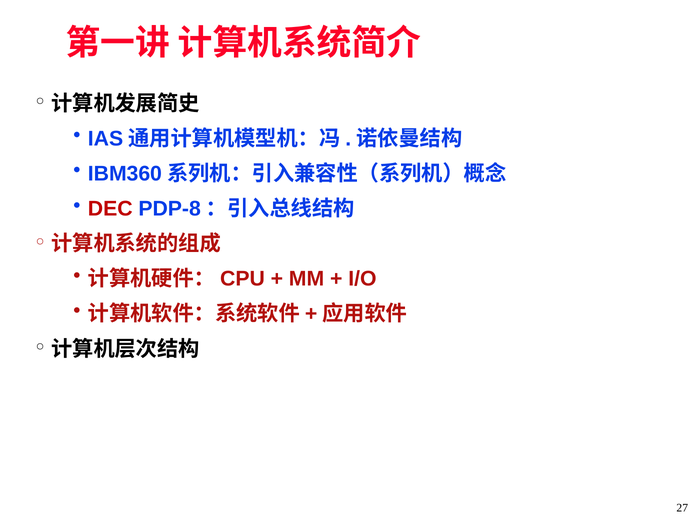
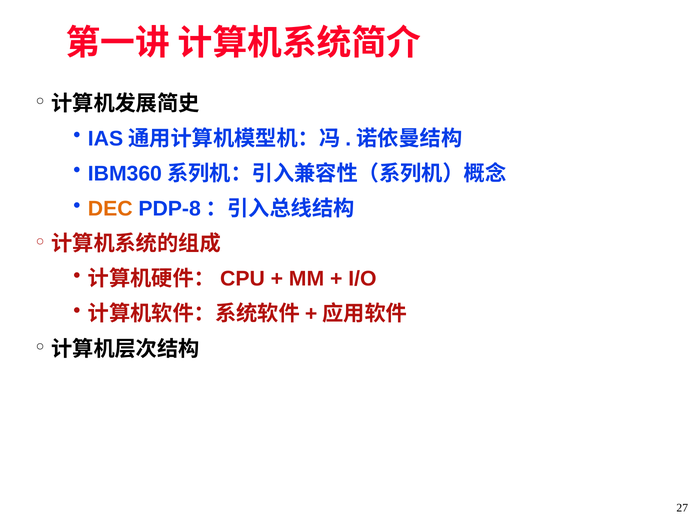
DEC colour: red -> orange
